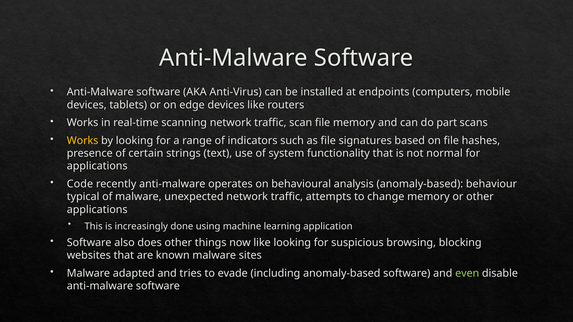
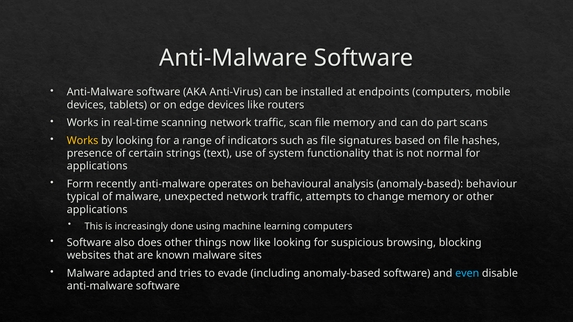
Code: Code -> Form
learning application: application -> computers
even colour: light green -> light blue
